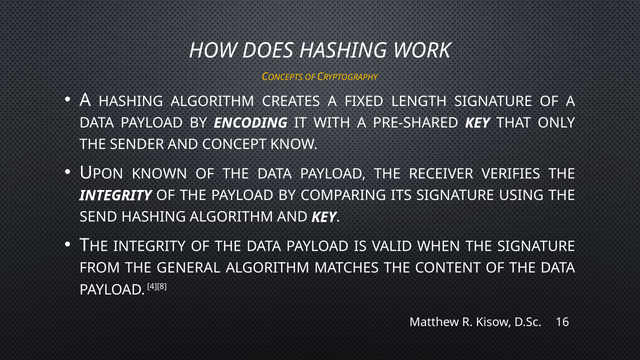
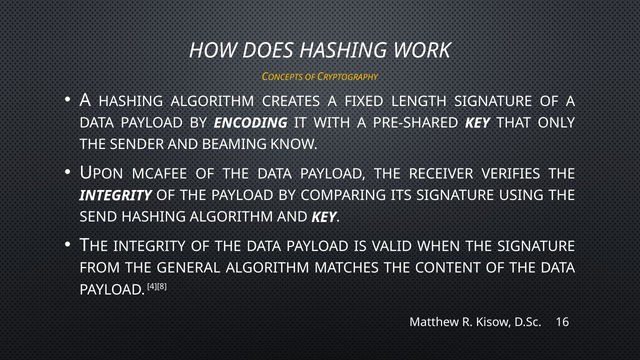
CONCEPT: CONCEPT -> BEAMING
KNOWN: KNOWN -> MCAFEE
